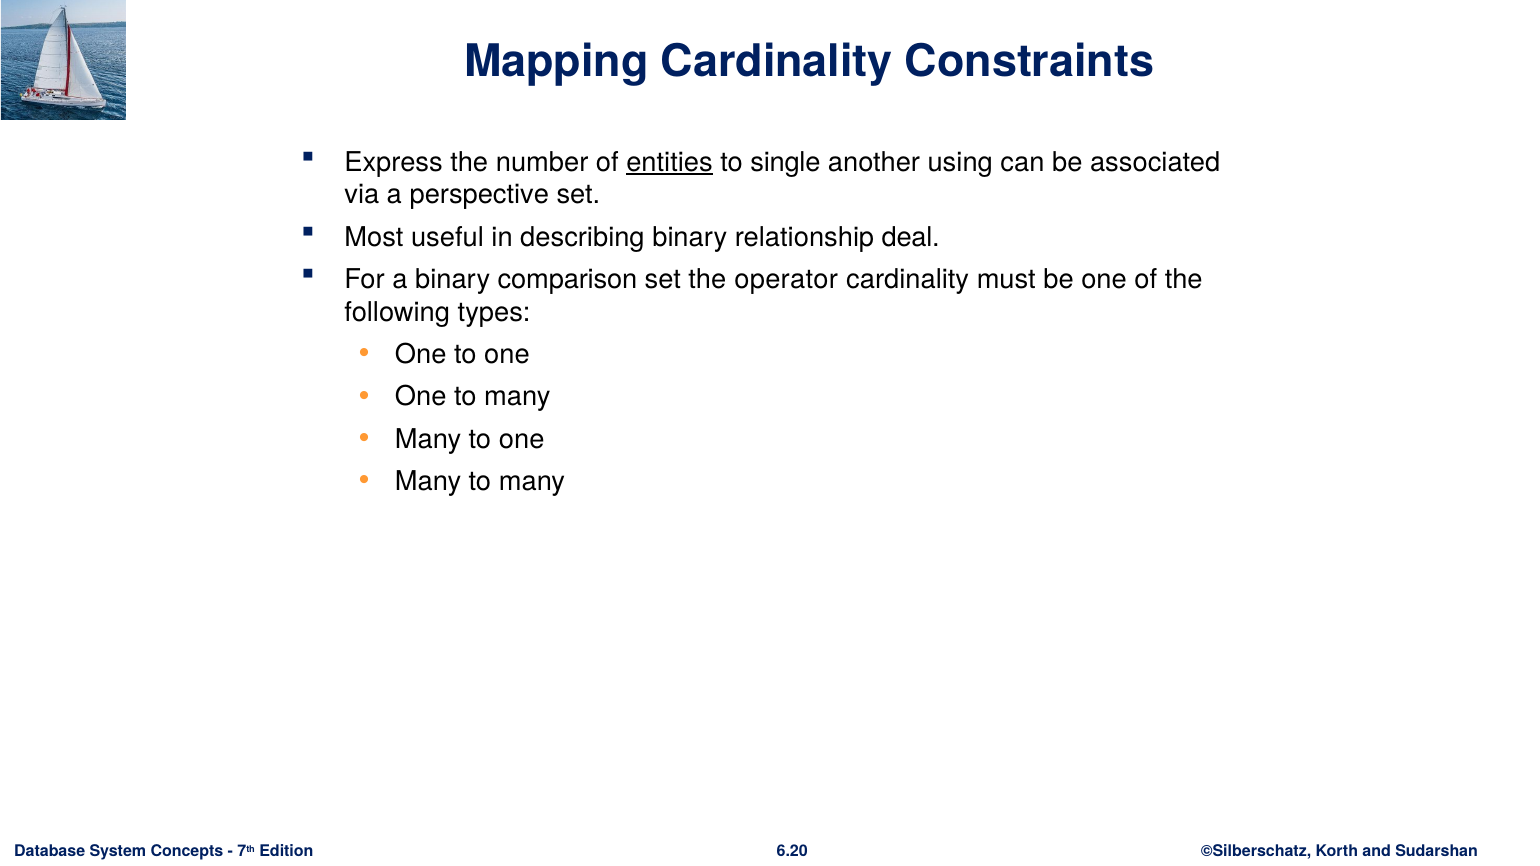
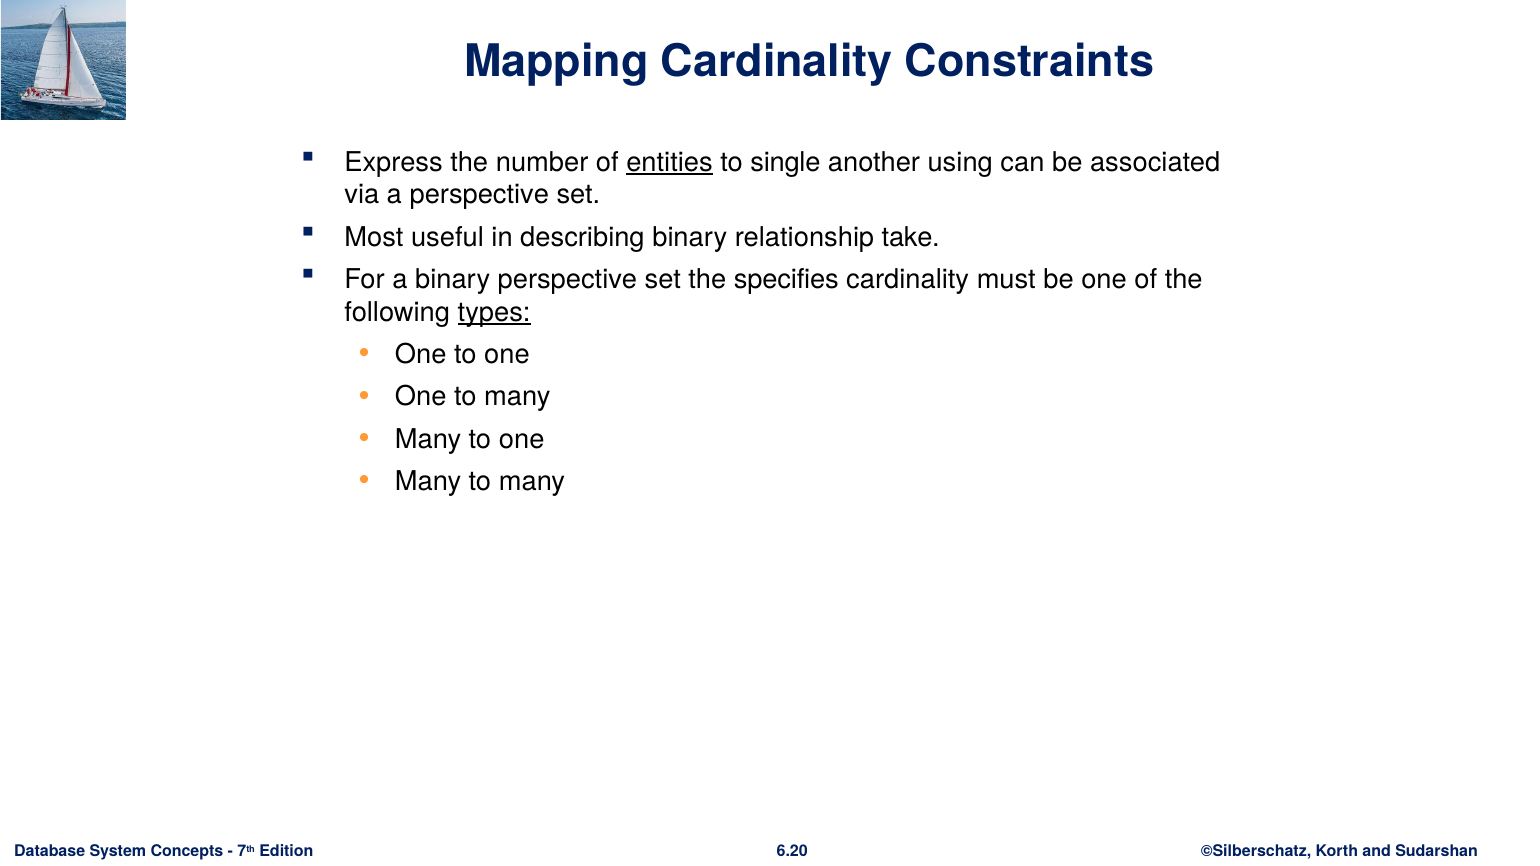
deal: deal -> take
binary comparison: comparison -> perspective
operator: operator -> specifies
types underline: none -> present
